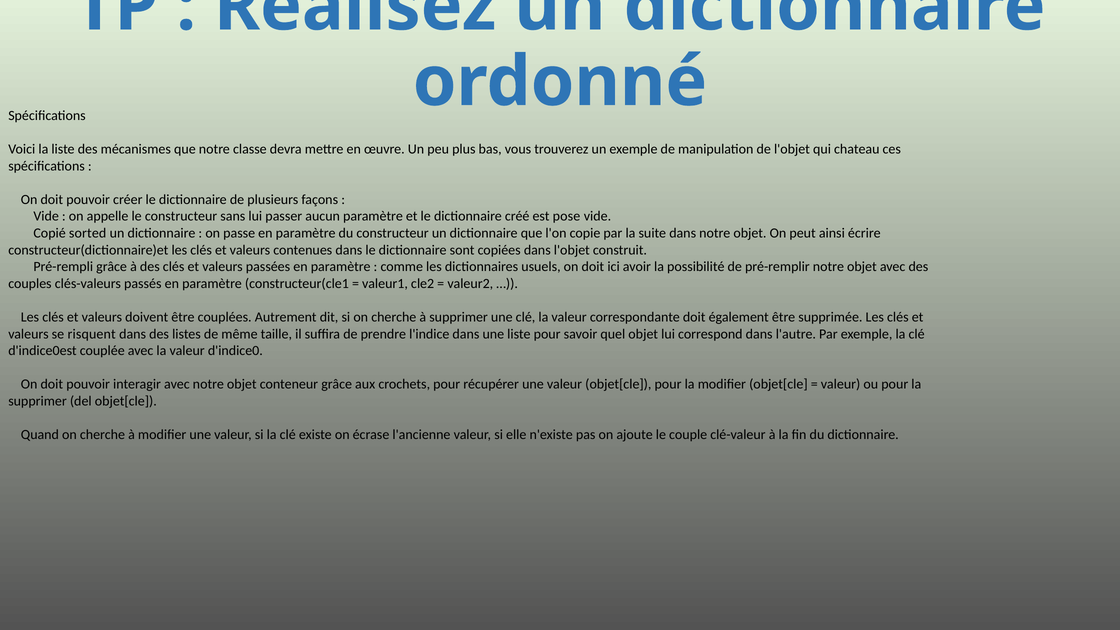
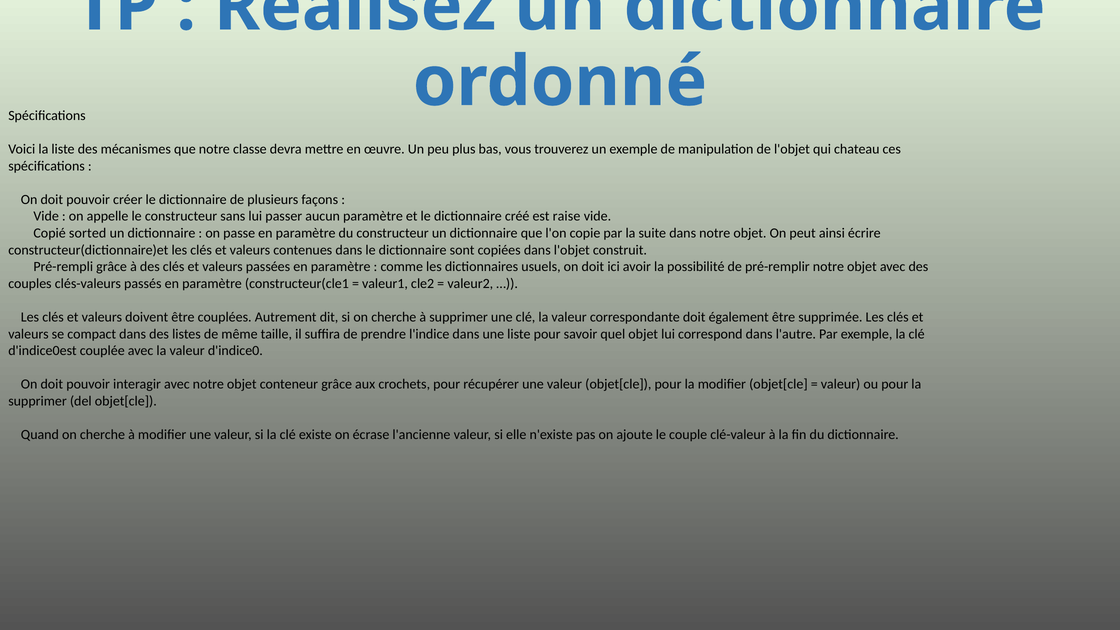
pose: pose -> raise
risquent: risquent -> compact
